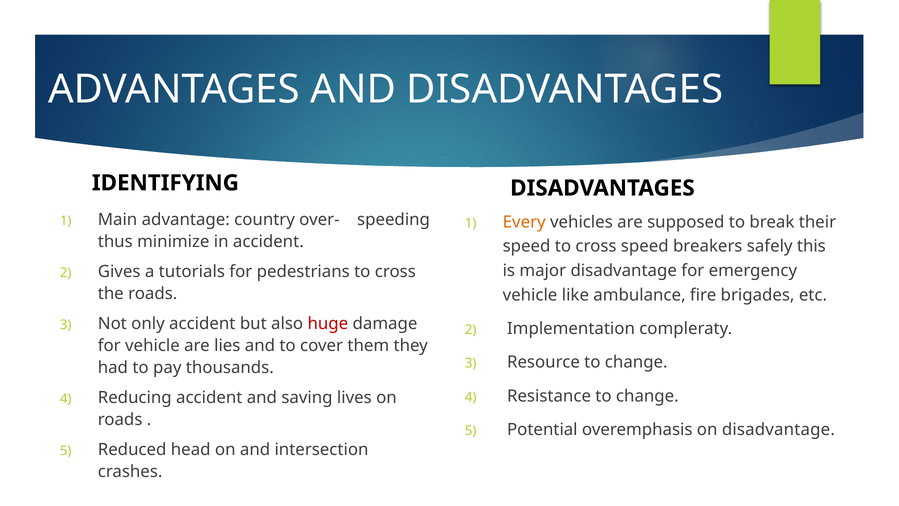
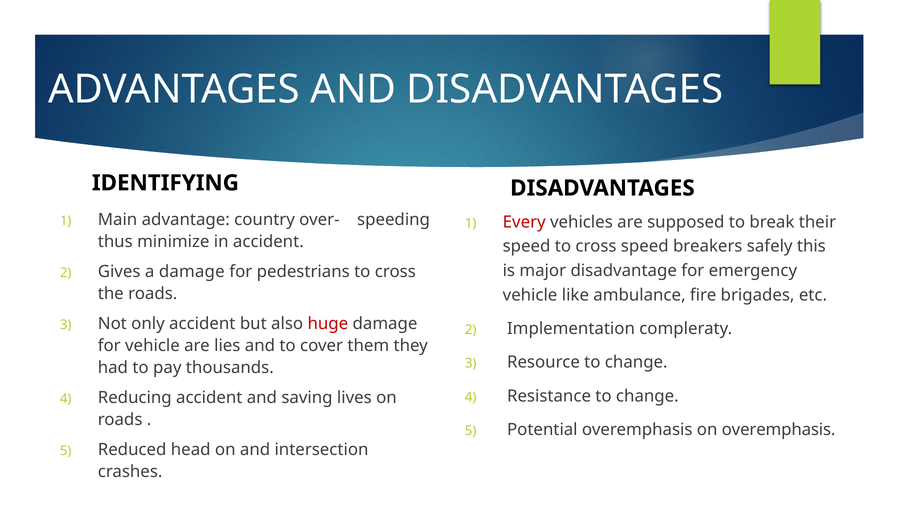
Every colour: orange -> red
a tutorials: tutorials -> damage
on disadvantage: disadvantage -> overemphasis
